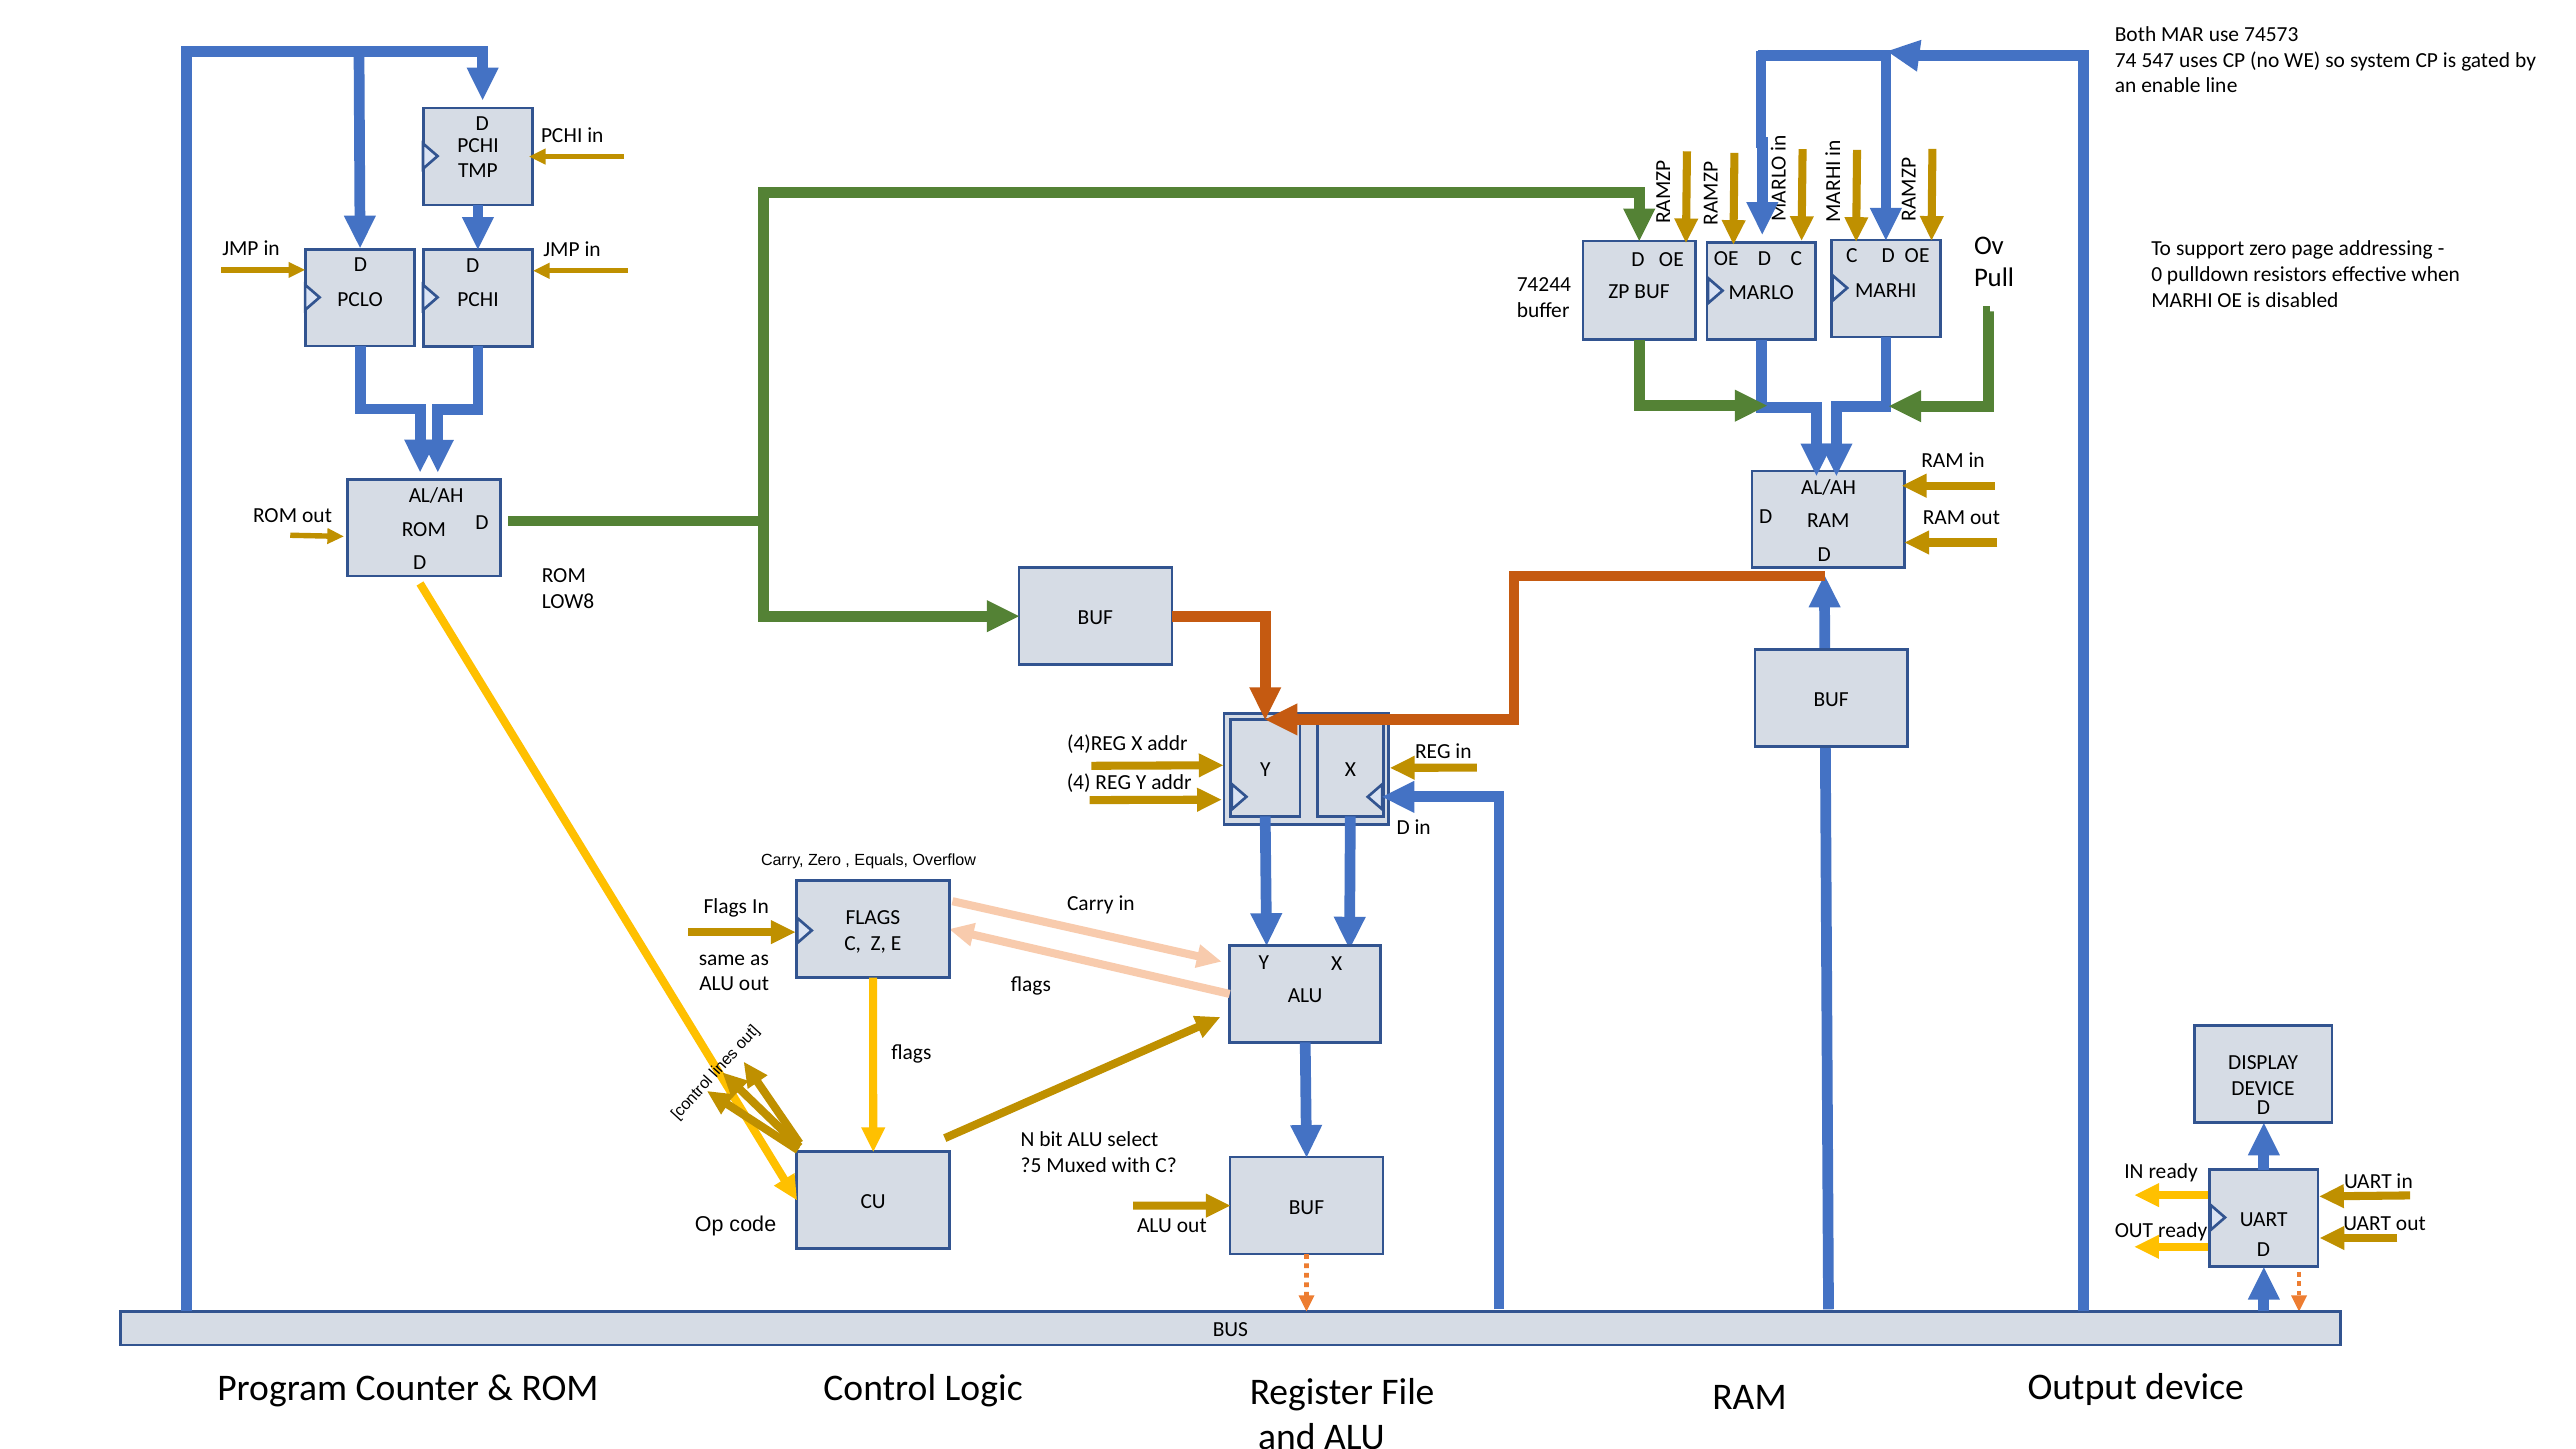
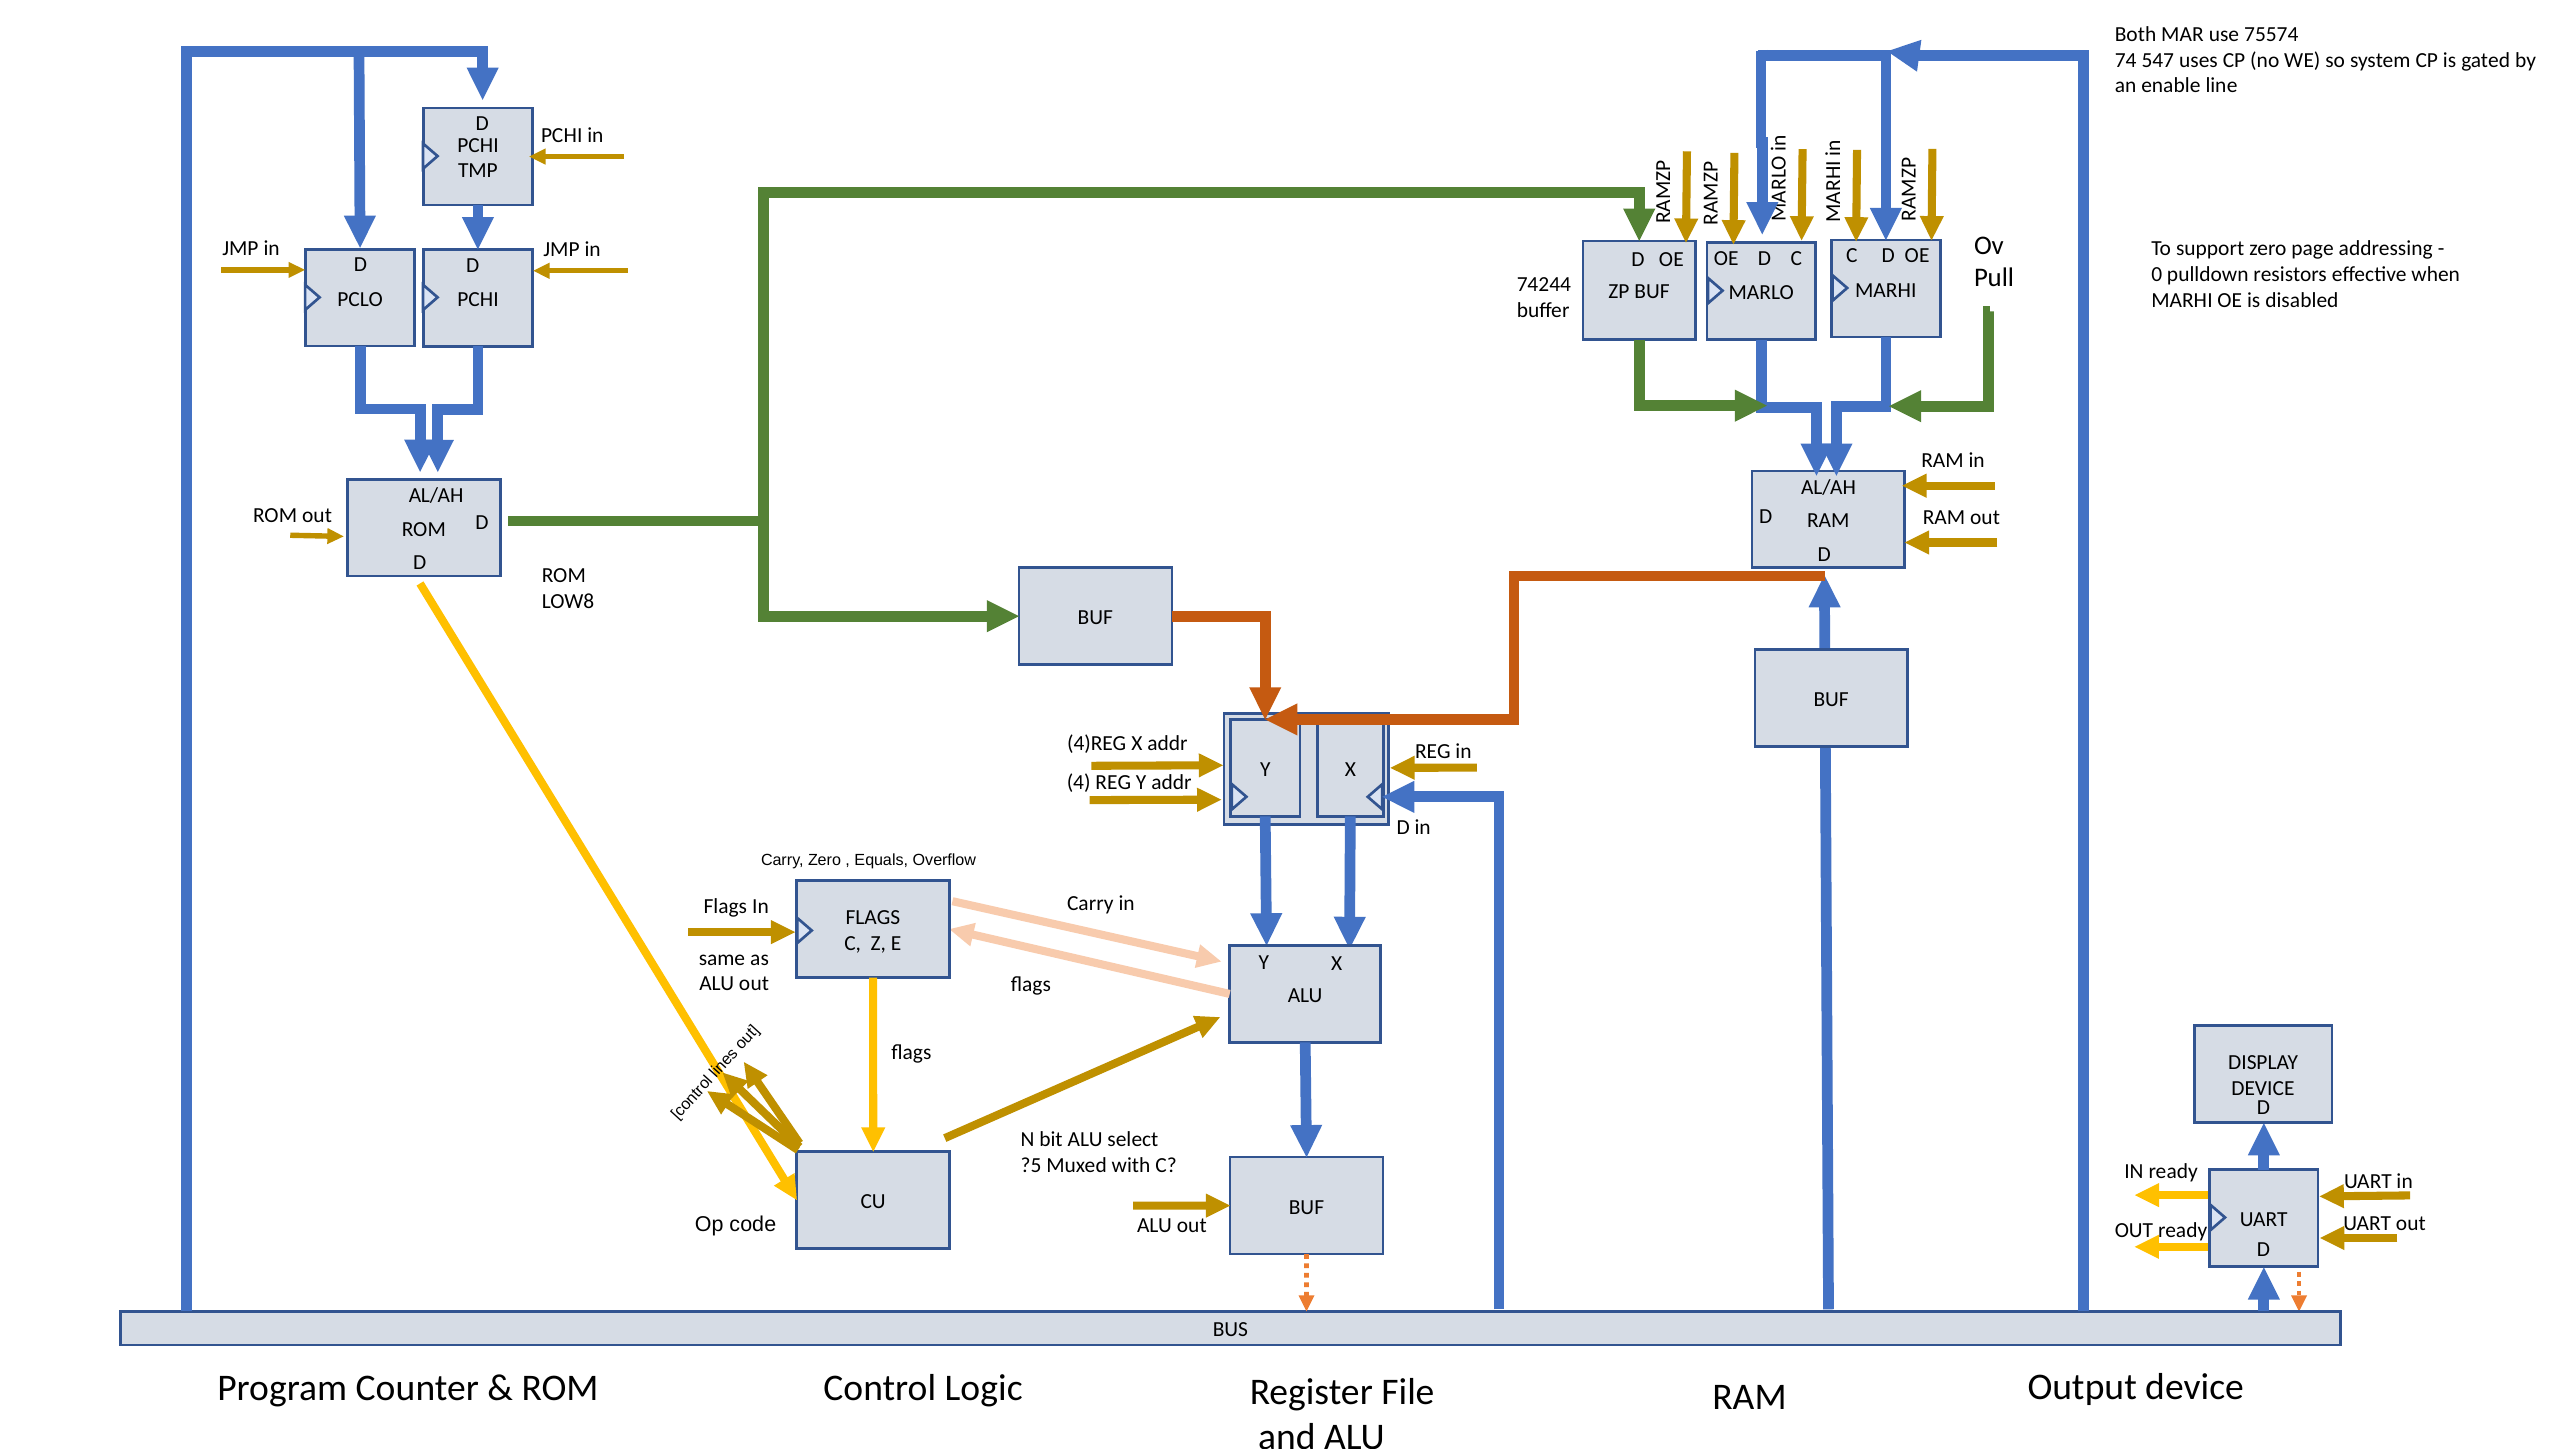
74573: 74573 -> 75574
